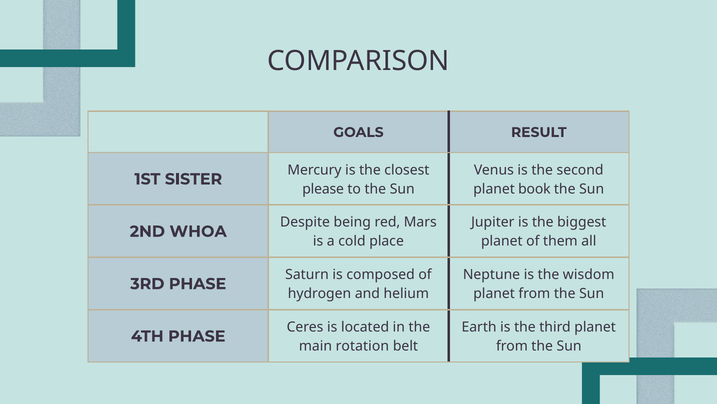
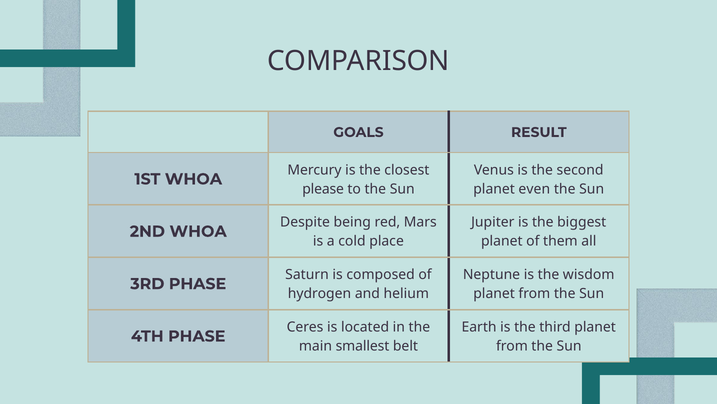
1ST SISTER: SISTER -> WHOA
book: book -> even
rotation: rotation -> smallest
